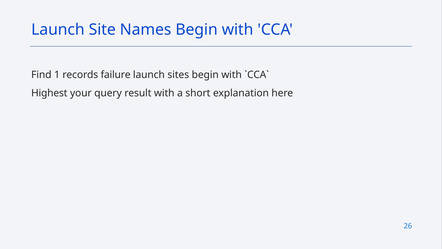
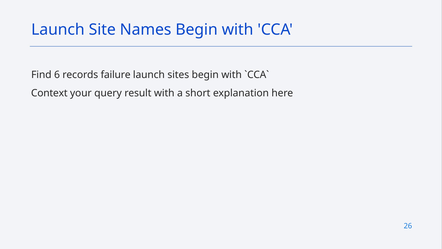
1: 1 -> 6
Highest: Highest -> Context
